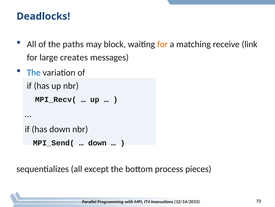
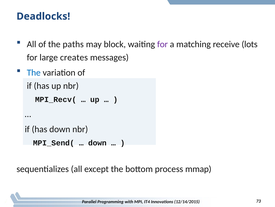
for at (162, 44) colour: orange -> purple
link: link -> lots
pieces: pieces -> mmap
